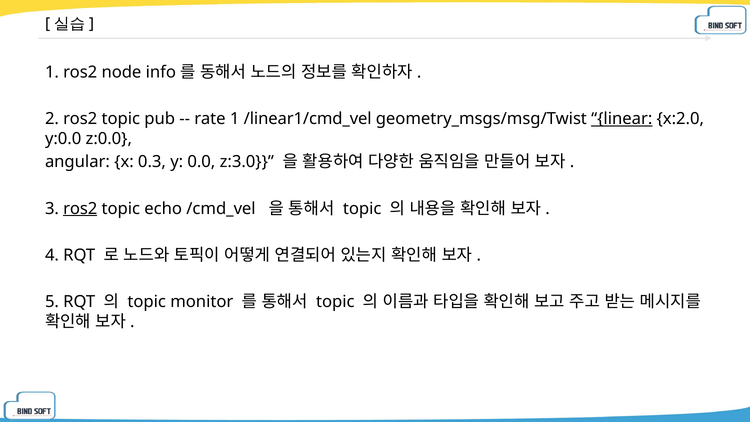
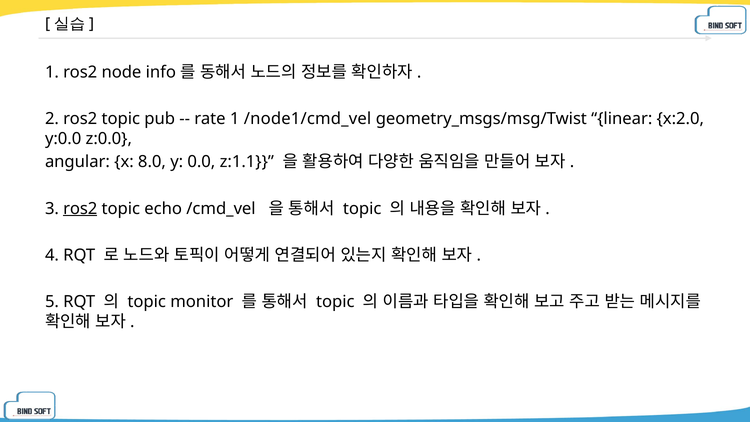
/linear1/cmd_vel: /linear1/cmd_vel -> /node1/cmd_vel
linear underline: present -> none
0.3: 0.3 -> 8.0
z:3.0: z:3.0 -> z:1.1
